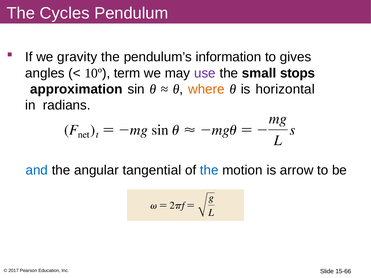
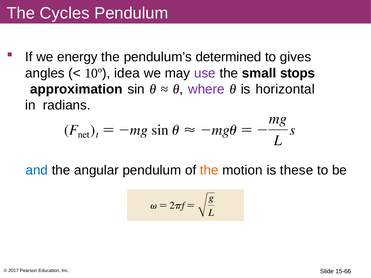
gravity: gravity -> energy
information: information -> determined
term: term -> idea
where colour: orange -> purple
angular tangential: tangential -> pendulum
the at (209, 170) colour: blue -> orange
arrow: arrow -> these
